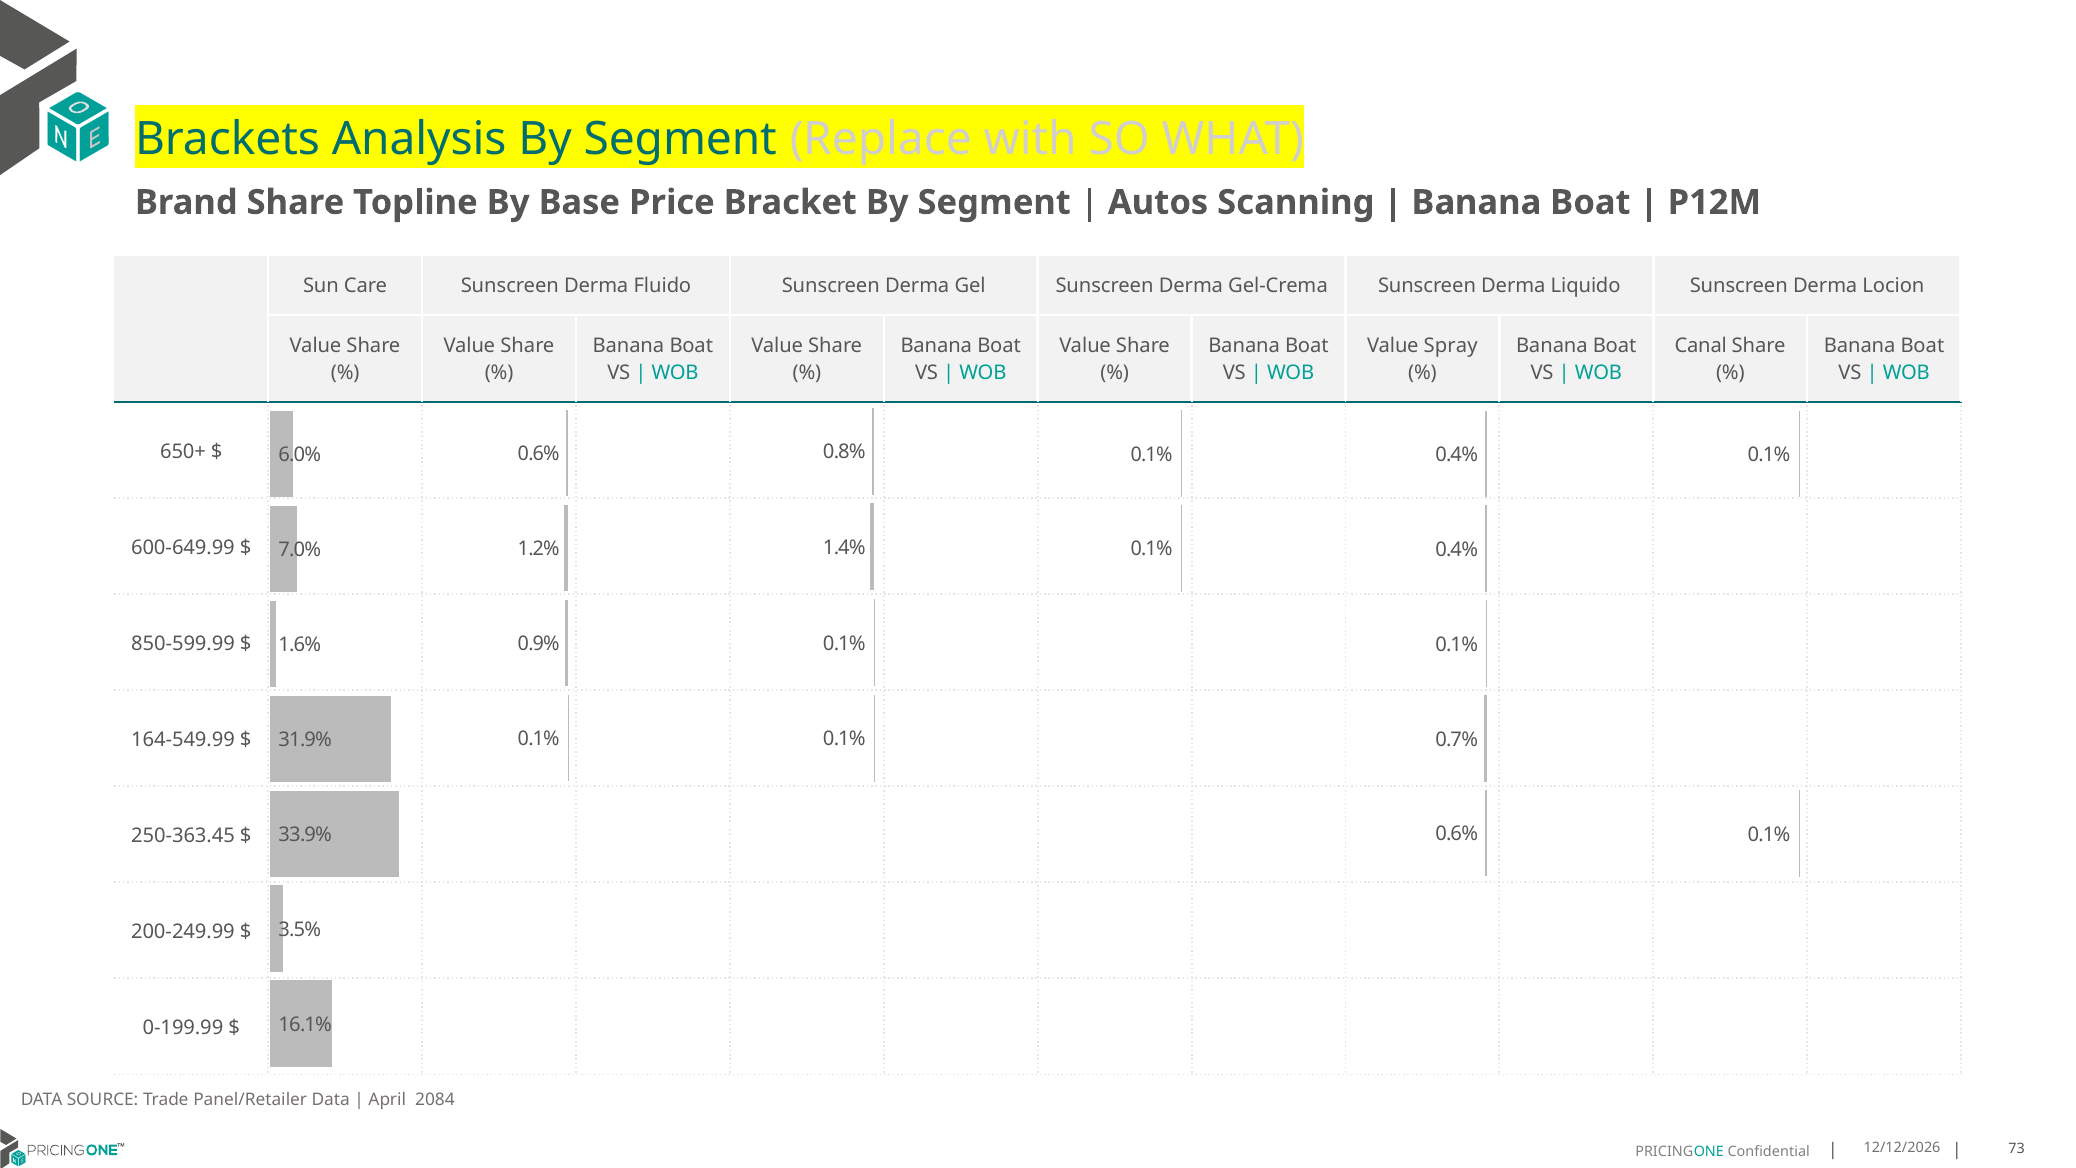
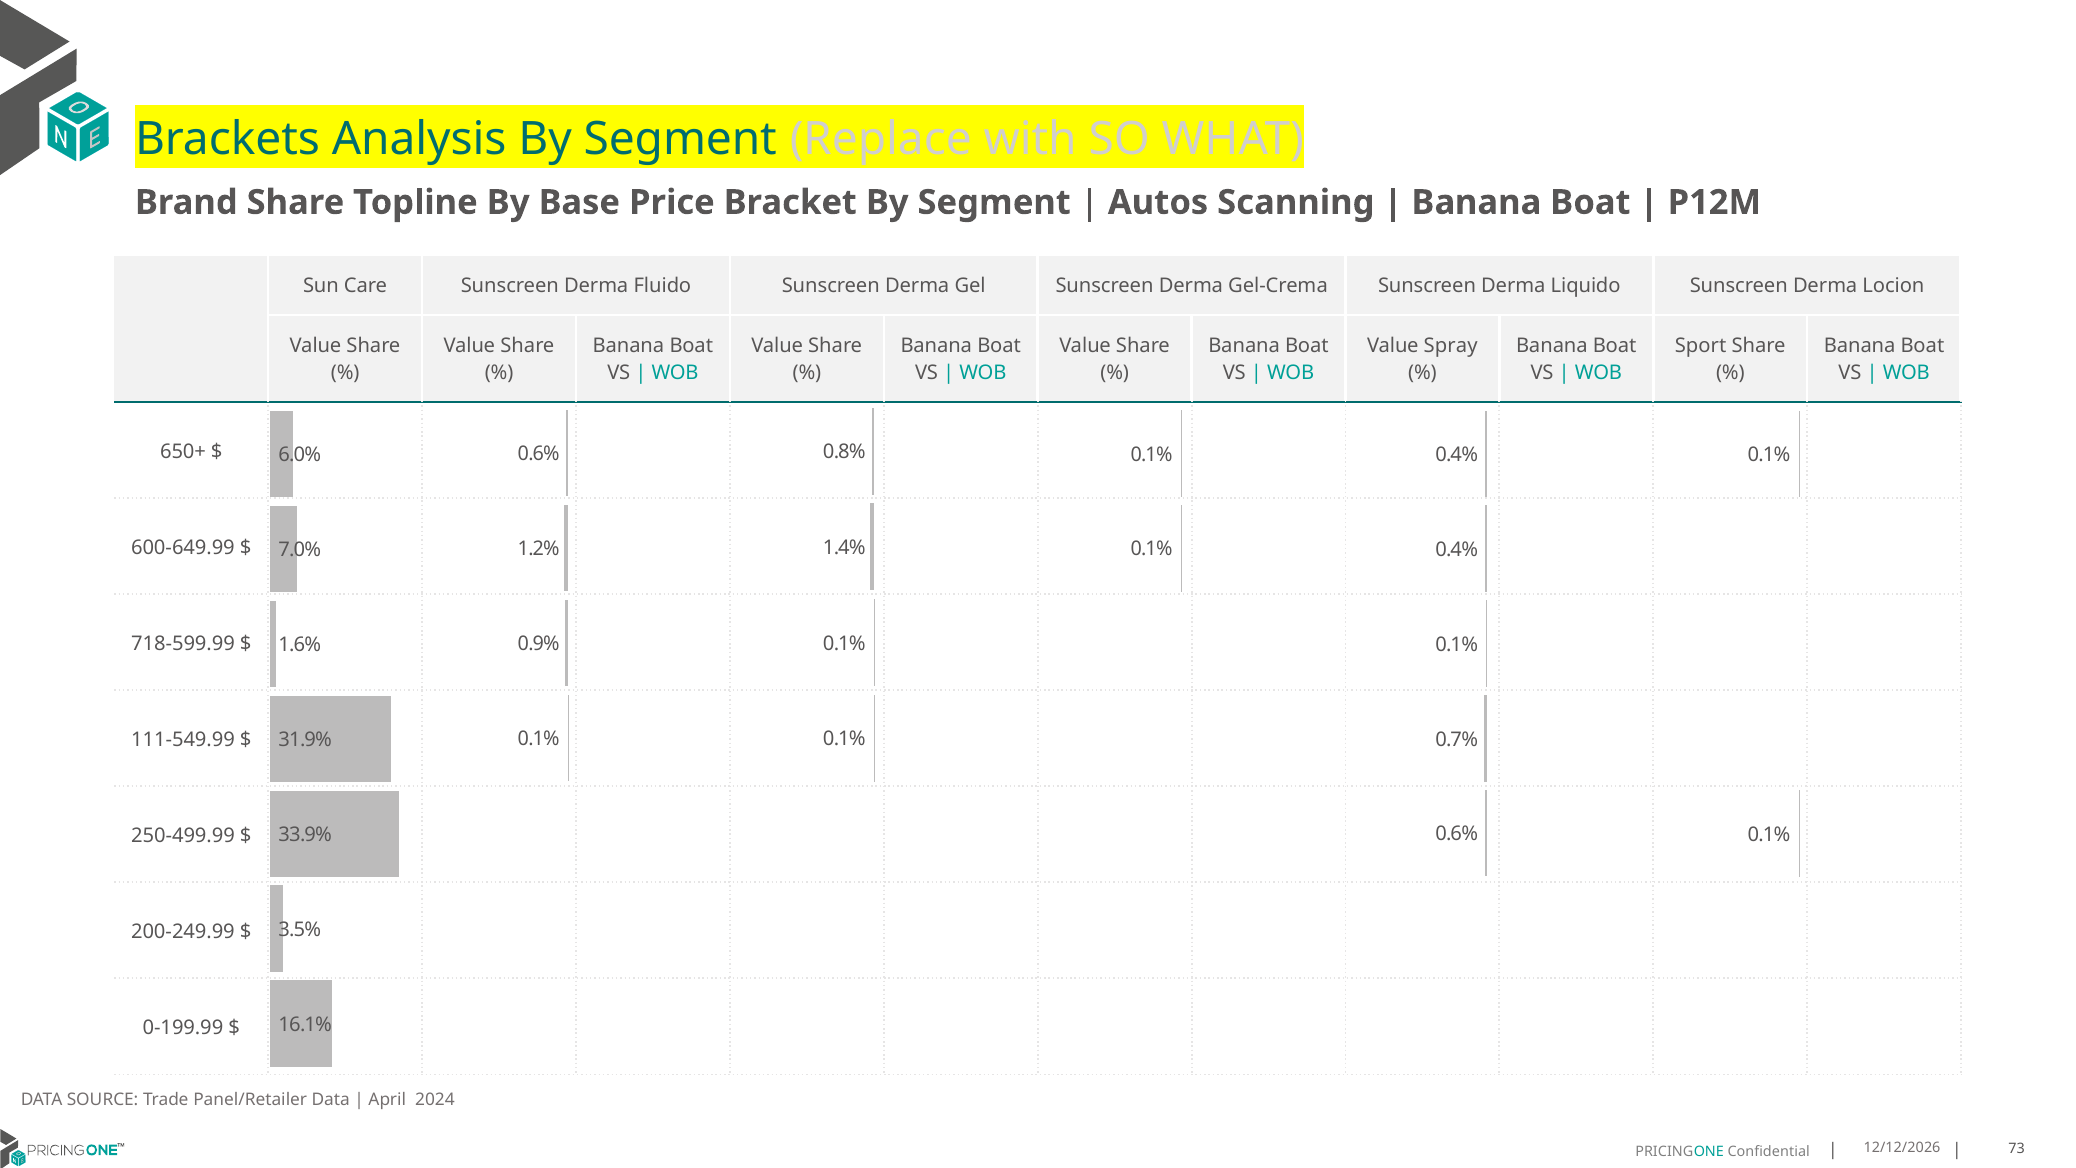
Canal: Canal -> Sport
850-599.99: 850-599.99 -> 718-599.99
164-549.99: 164-549.99 -> 111-549.99
250-363.45: 250-363.45 -> 250-499.99
2084: 2084 -> 2024
